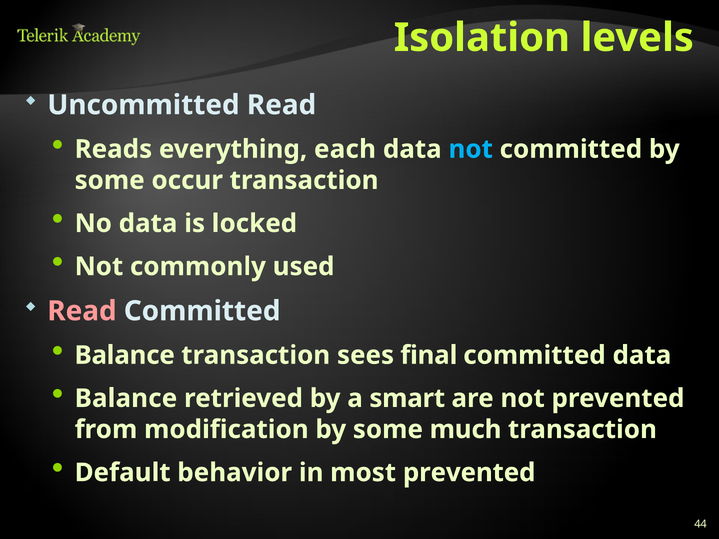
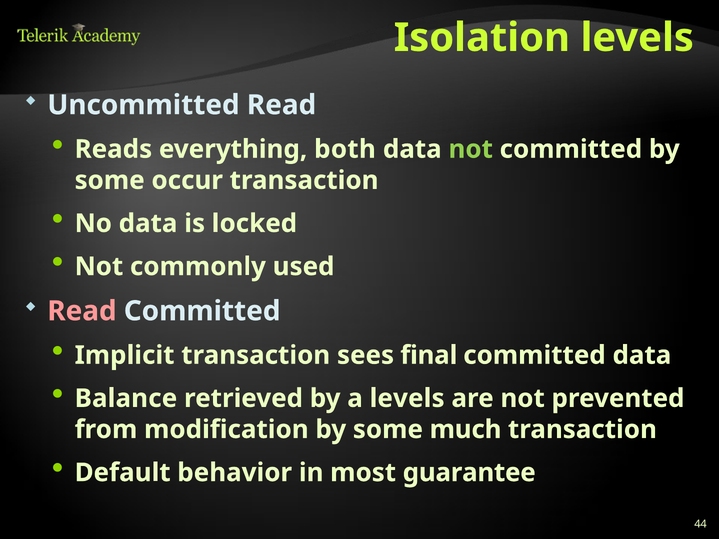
each: each -> both
not at (471, 149) colour: light blue -> light green
Balance at (125, 355): Balance -> Implicit
a smart: smart -> levels
most prevented: prevented -> guarantee
